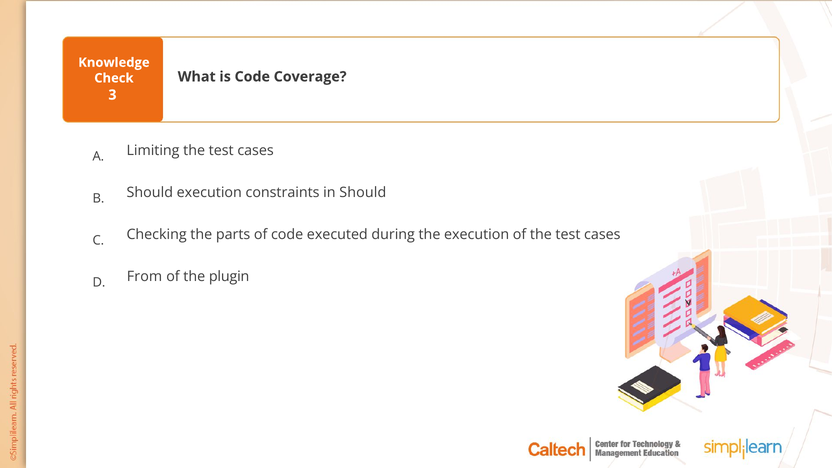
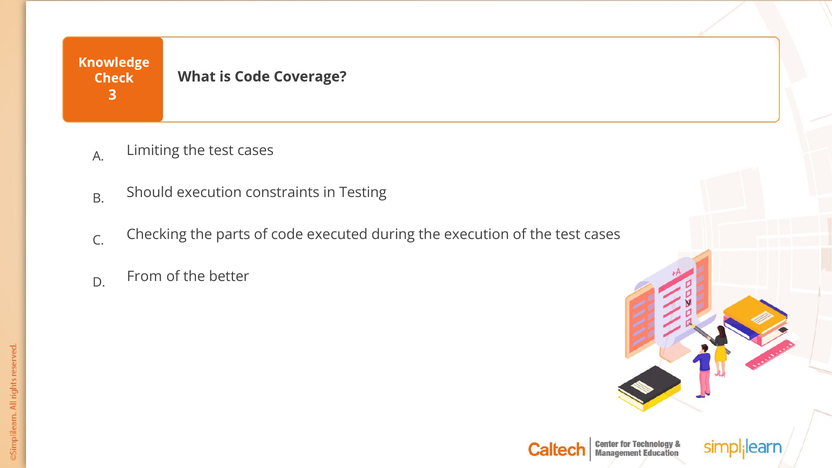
in Should: Should -> Testing
plugin: plugin -> better
